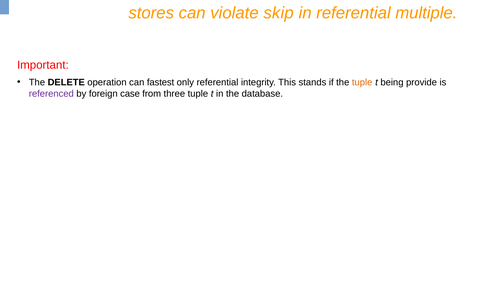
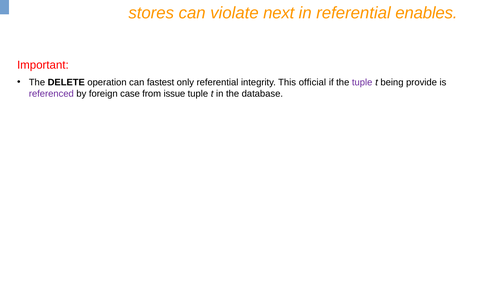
skip: skip -> next
multiple: multiple -> enables
stands: stands -> official
tuple at (362, 82) colour: orange -> purple
three: three -> issue
